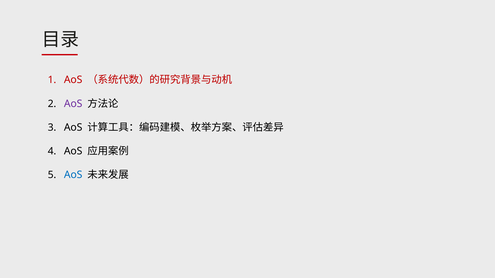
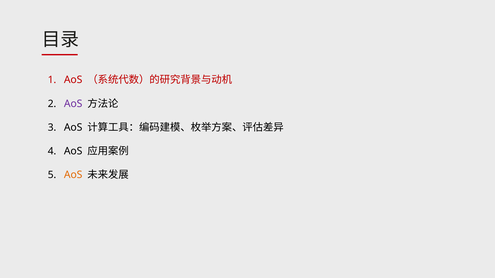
AoS at (73, 175) colour: blue -> orange
